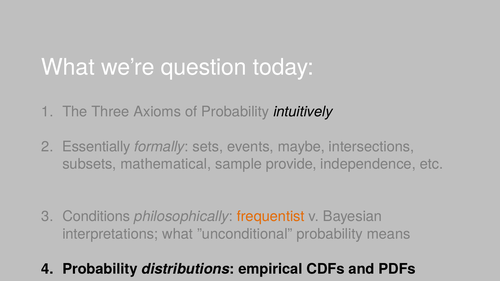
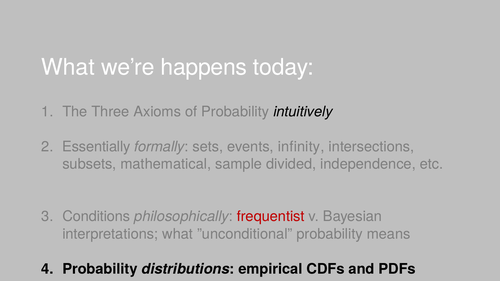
question: question -> happens
maybe: maybe -> infinity
provide: provide -> divided
frequentist colour: orange -> red
